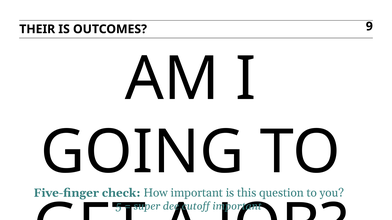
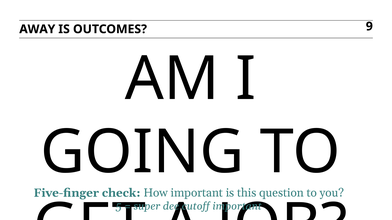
THEIR: THEIR -> AWAY
